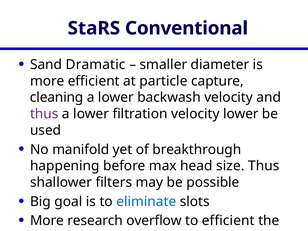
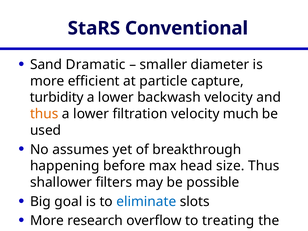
cleaning: cleaning -> turbidity
thus at (44, 114) colour: purple -> orange
velocity lower: lower -> much
manifold: manifold -> assumes
to efficient: efficient -> treating
